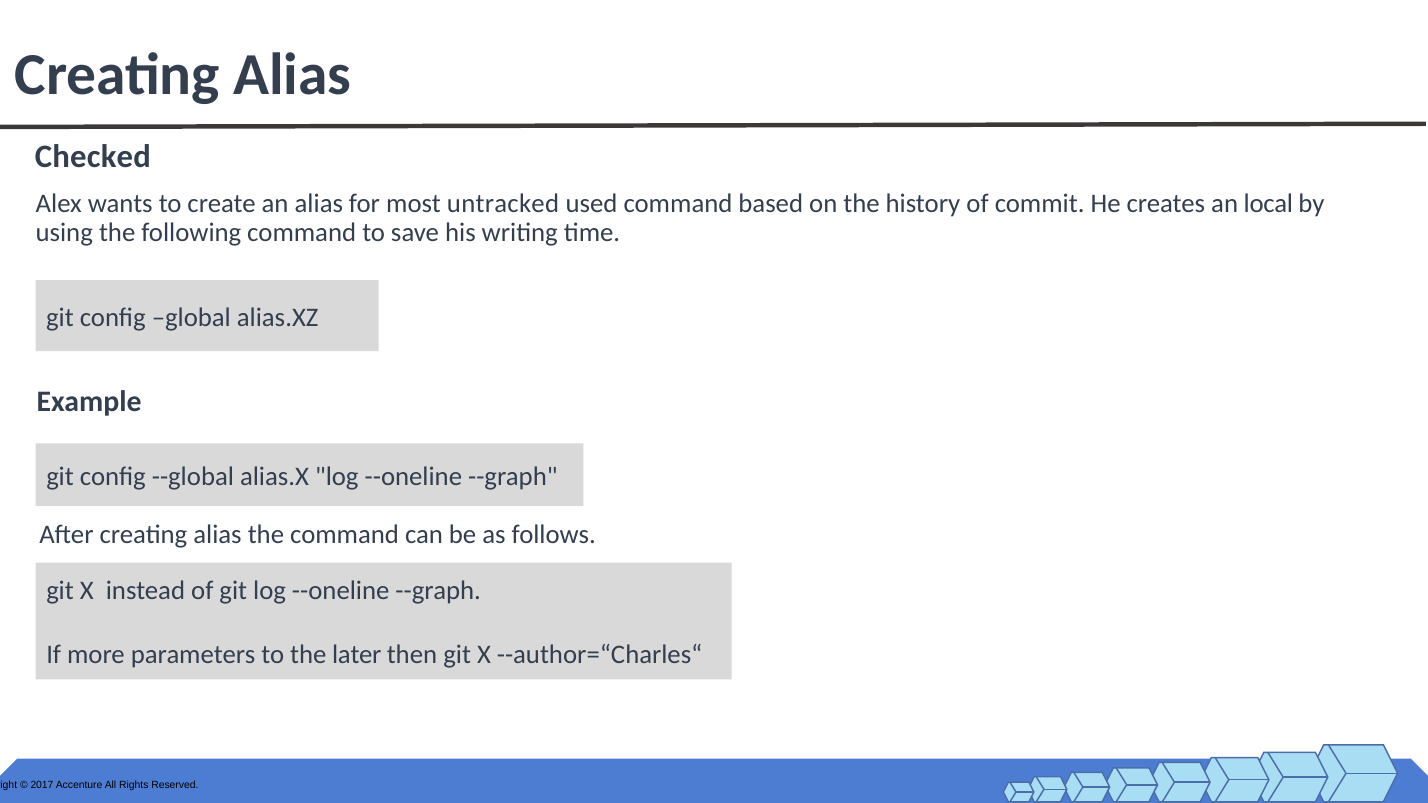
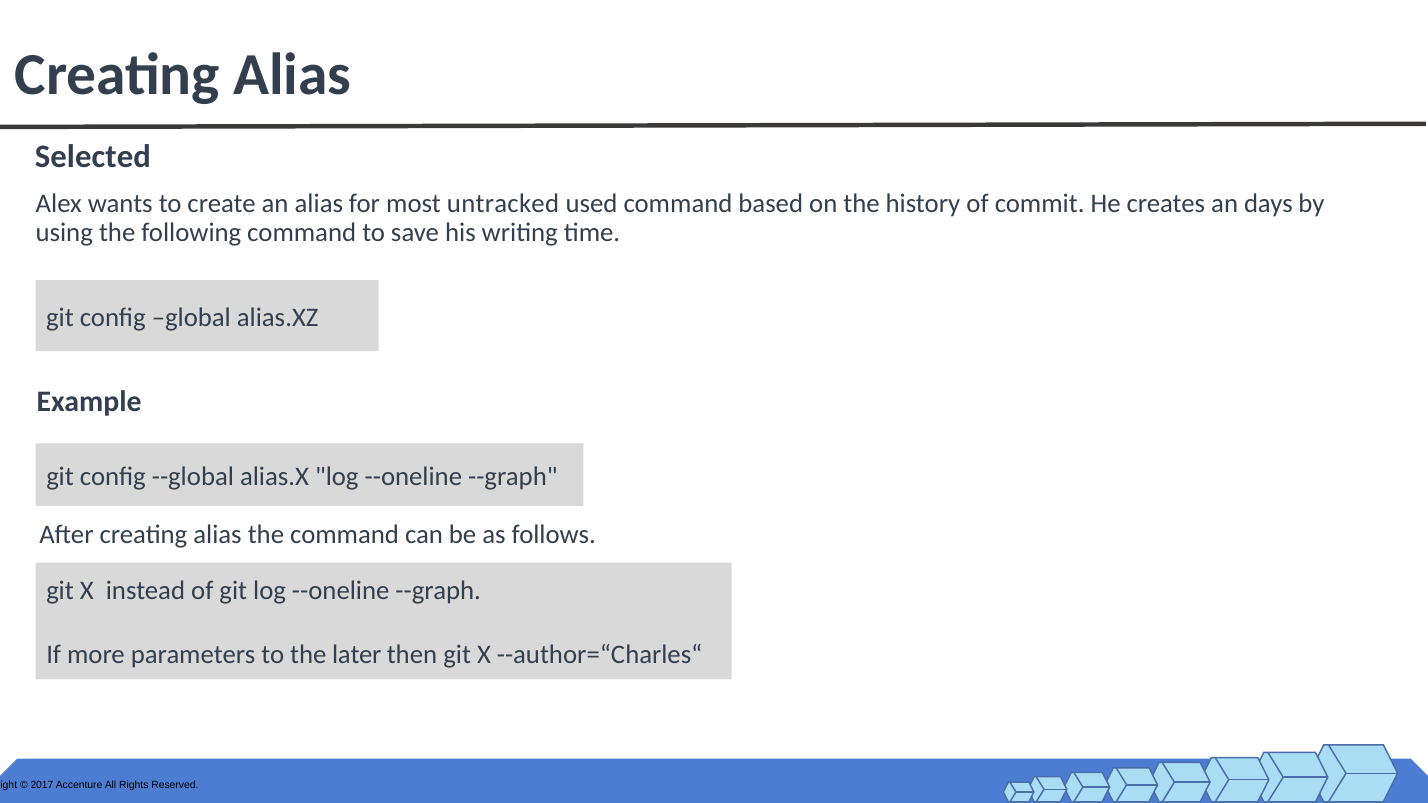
Checked: Checked -> Selected
local: local -> days
